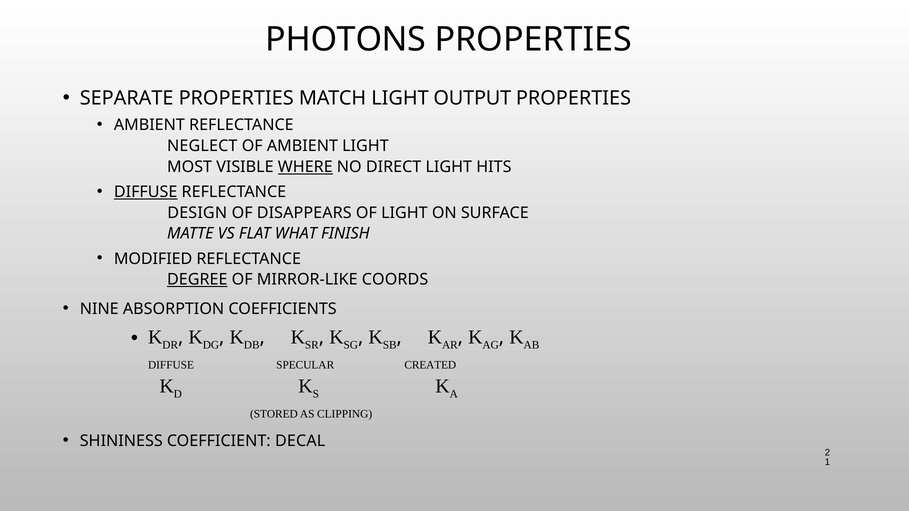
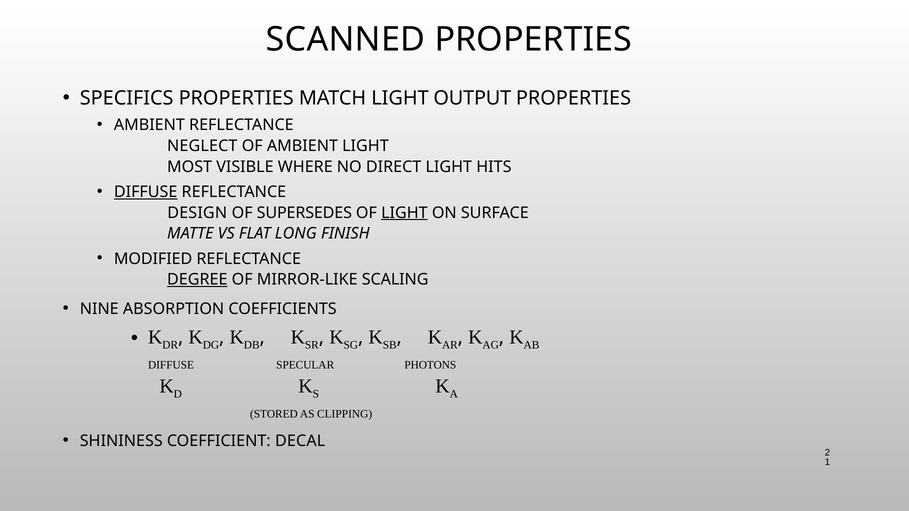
PHOTONS: PHOTONS -> SCANNED
SEPARATE: SEPARATE -> SPECIFICS
WHERE underline: present -> none
DISAPPEARS: DISAPPEARS -> SUPERSEDES
LIGHT at (404, 213) underline: none -> present
WHAT: WHAT -> LONG
COORDS: COORDS -> SCALING
CREATED: CREATED -> PHOTONS
